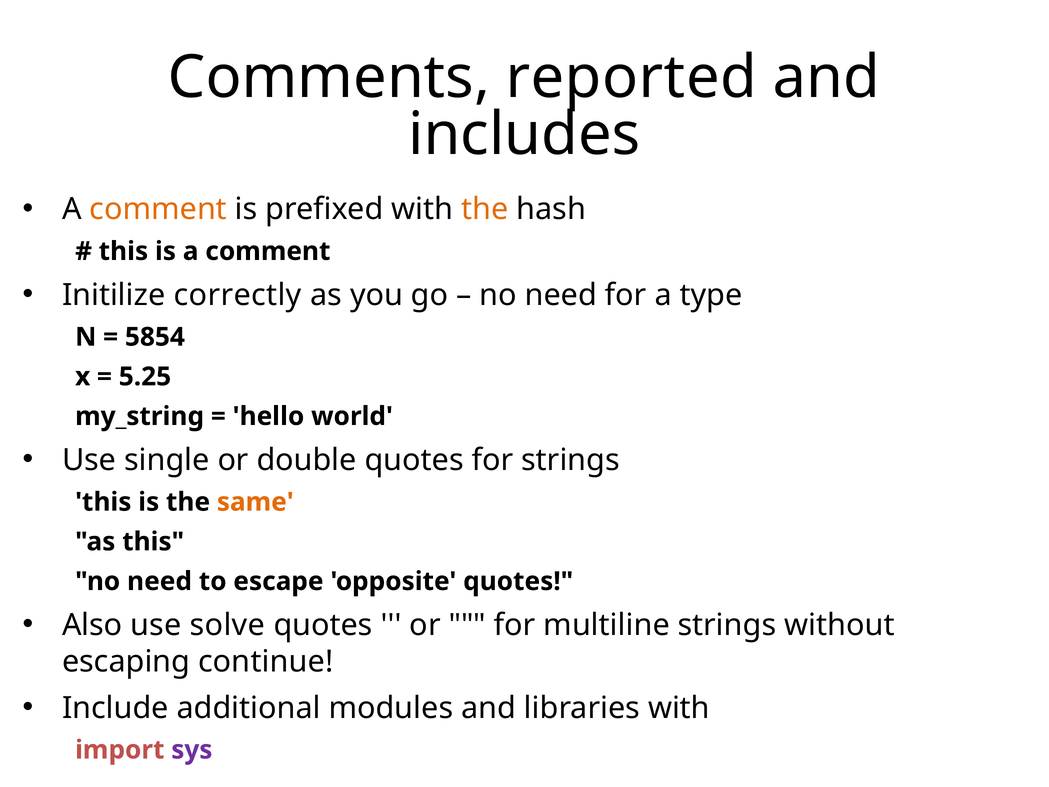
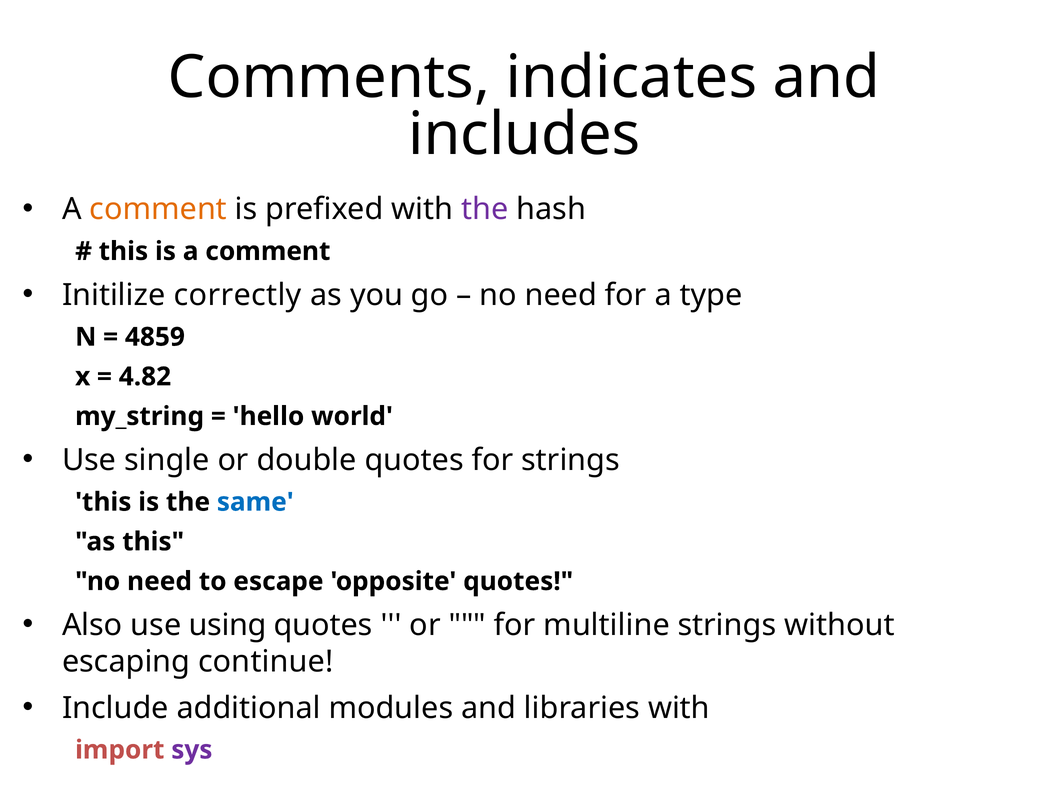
reported: reported -> indicates
the at (485, 209) colour: orange -> purple
5854: 5854 -> 4859
5.25: 5.25 -> 4.82
same colour: orange -> blue
solve: solve -> using
